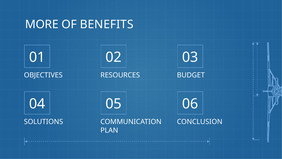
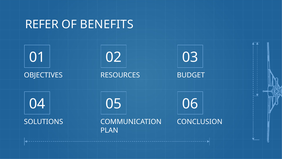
MORE: MORE -> REFER
